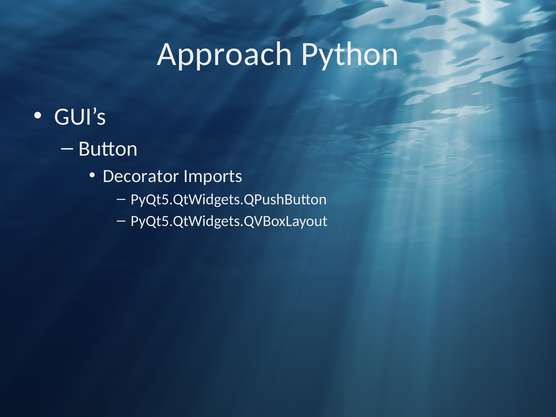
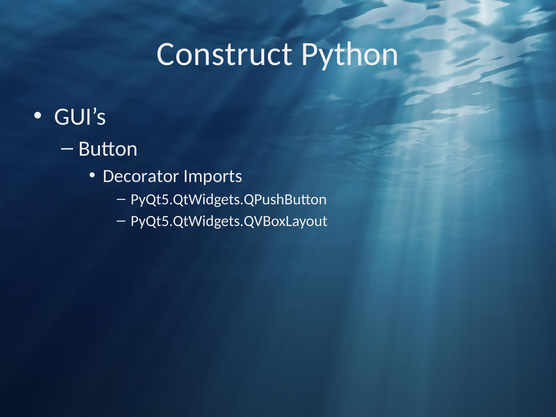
Approach: Approach -> Construct
